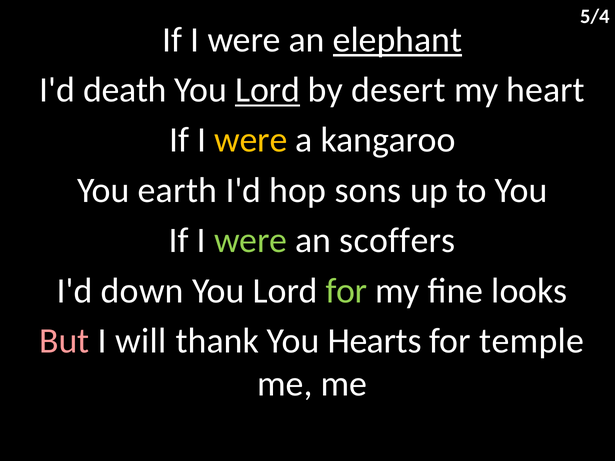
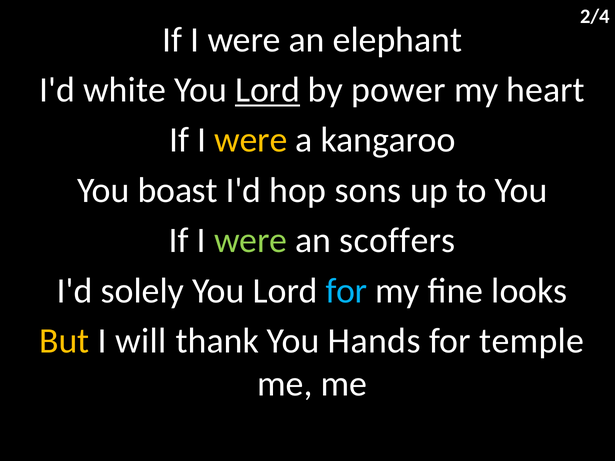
5/4: 5/4 -> 2/4
elephant underline: present -> none
death: death -> white
desert: desert -> power
earth: earth -> boast
down: down -> solely
for at (347, 291) colour: light green -> light blue
But colour: pink -> yellow
Hearts: Hearts -> Hands
